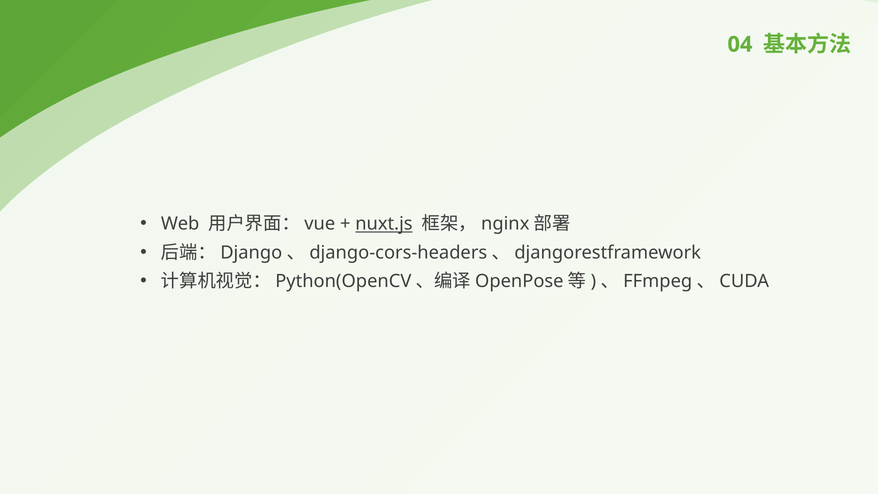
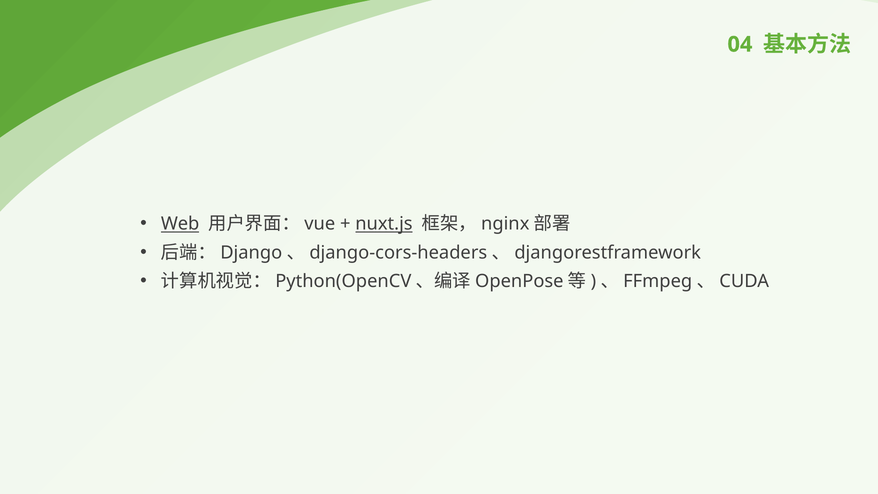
Web underline: none -> present
